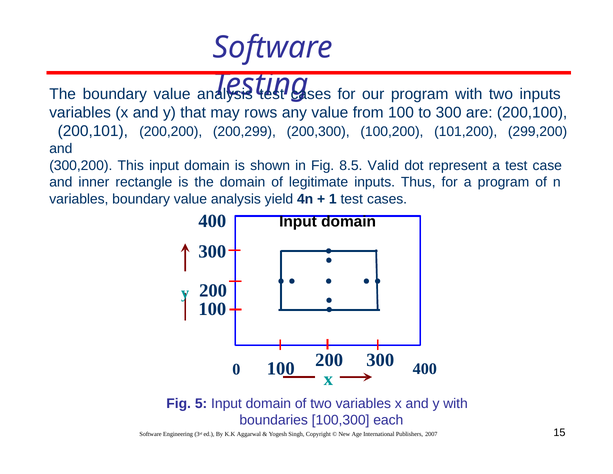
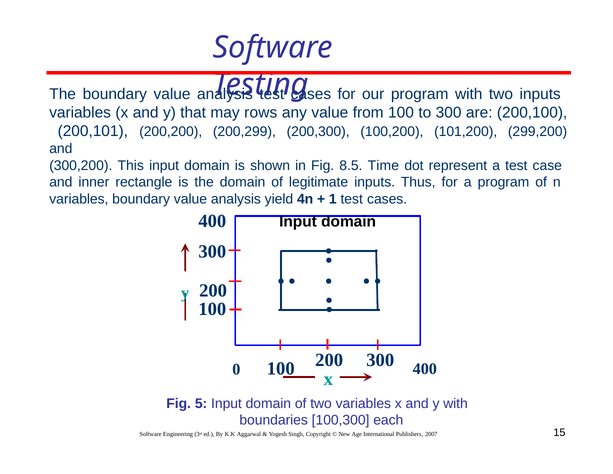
Valid: Valid -> Time
